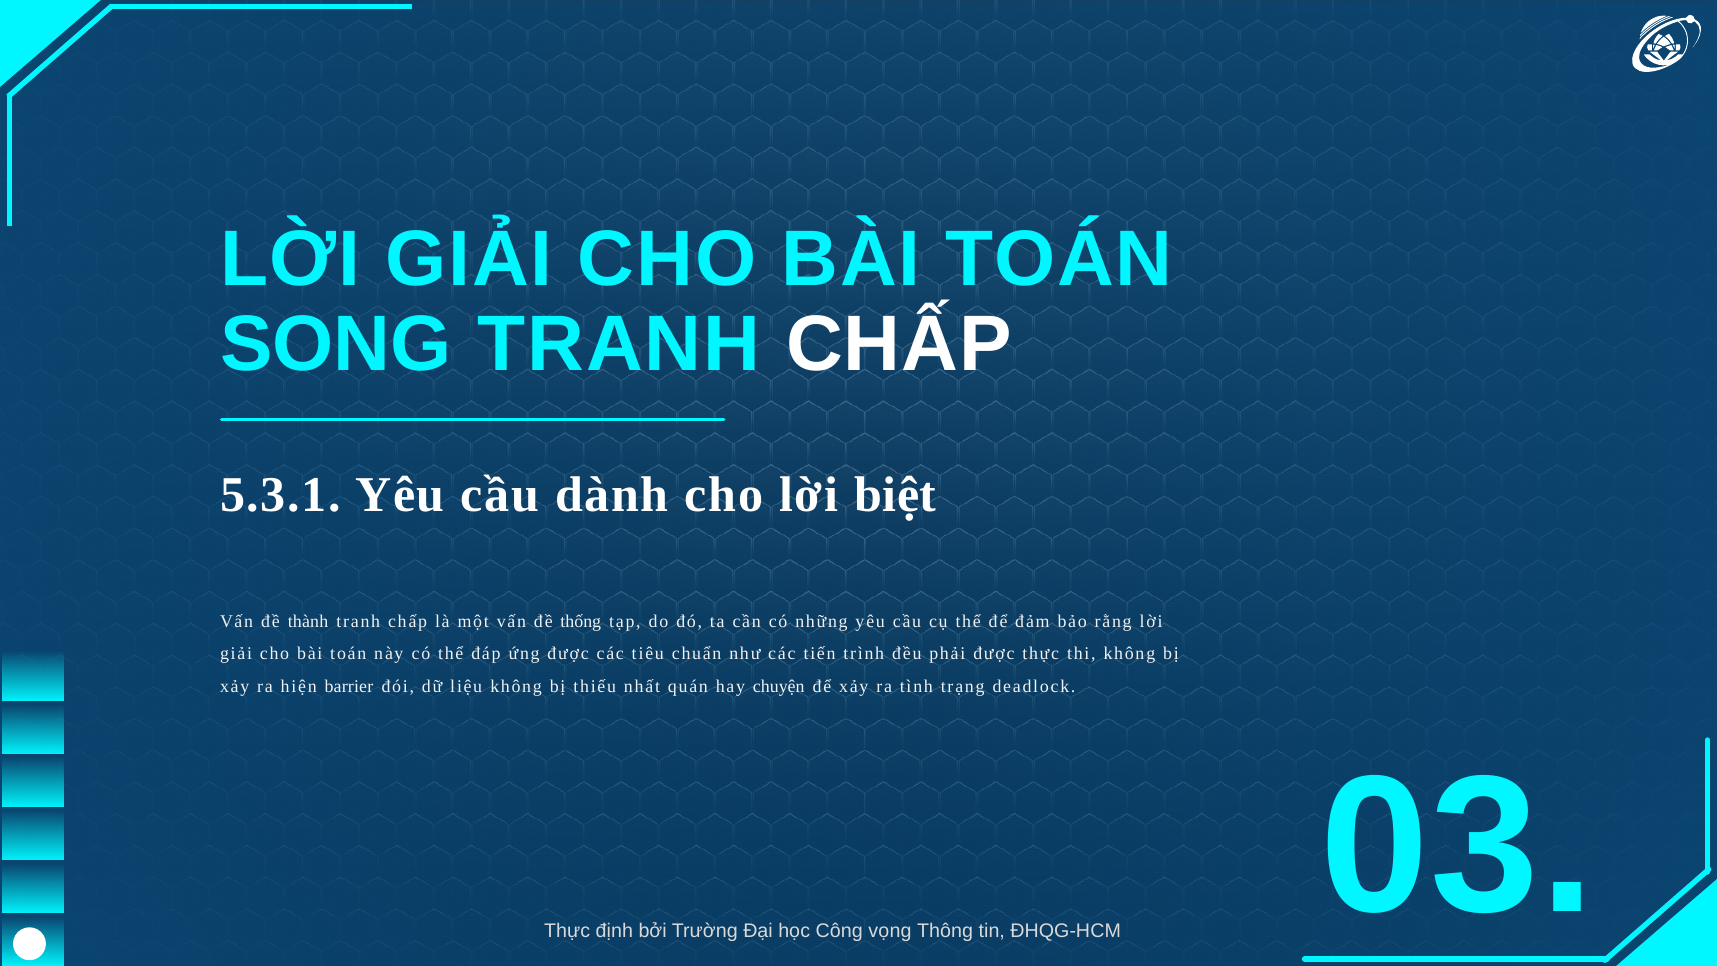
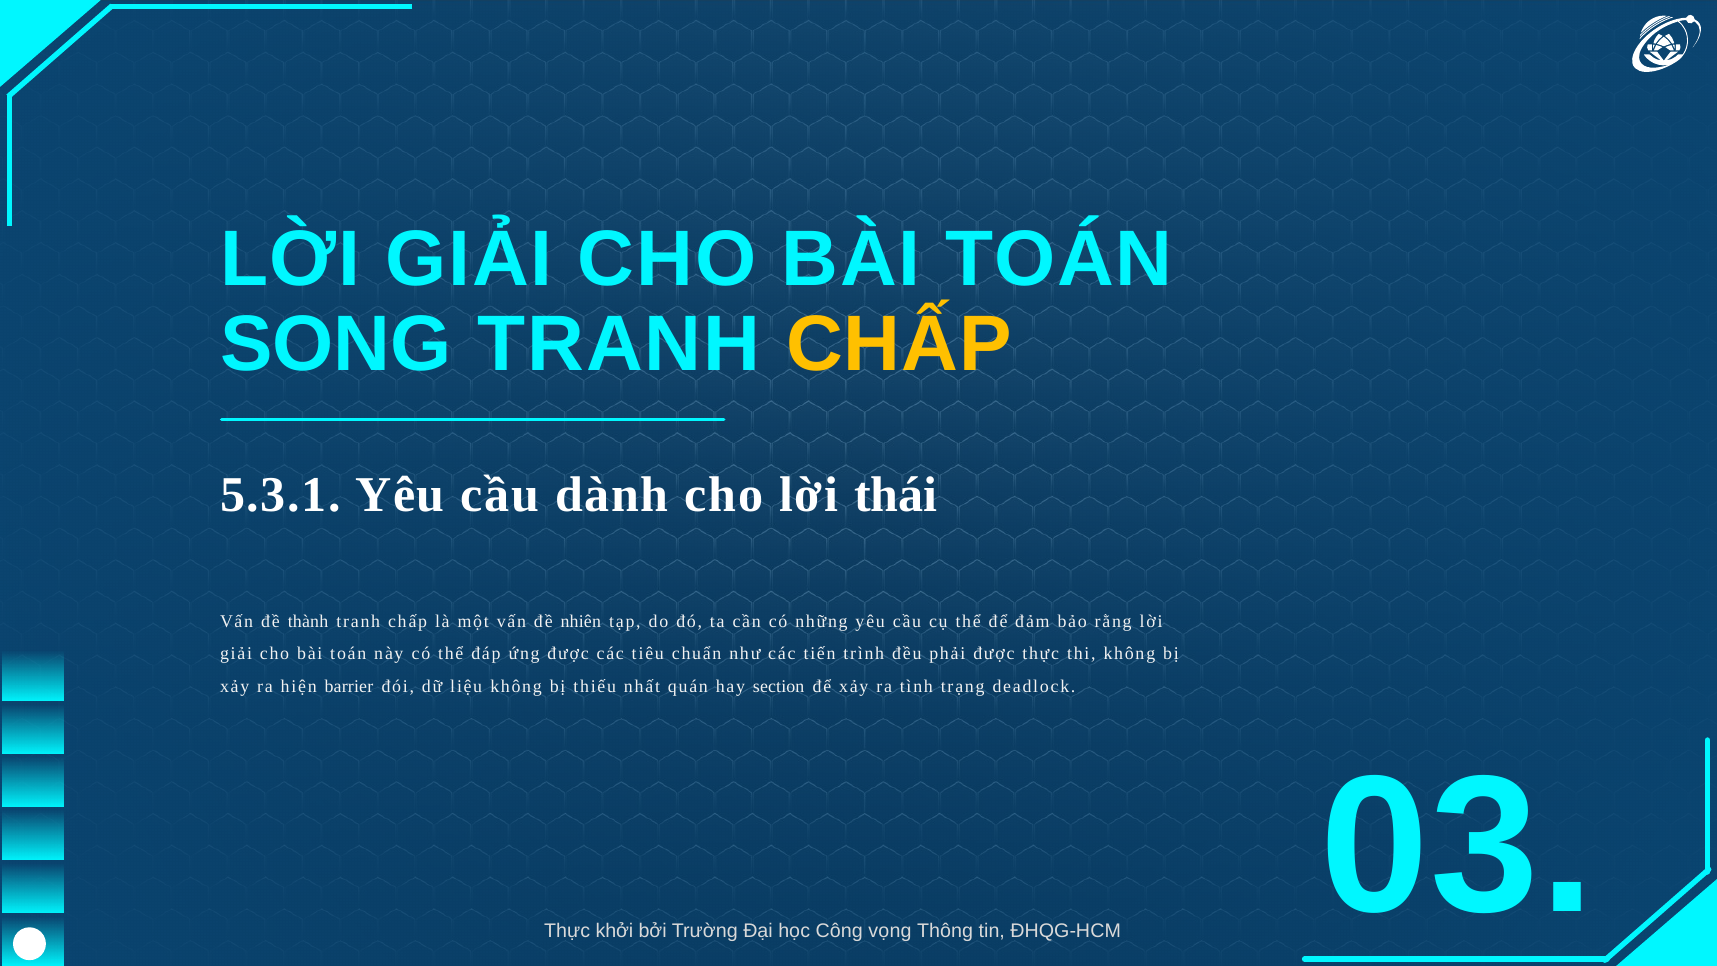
CHẤP at (899, 344) colour: white -> yellow
biệt: biệt -> thái
thống: thống -> nhiên
chuyện: chuyện -> section
định: định -> khởi
